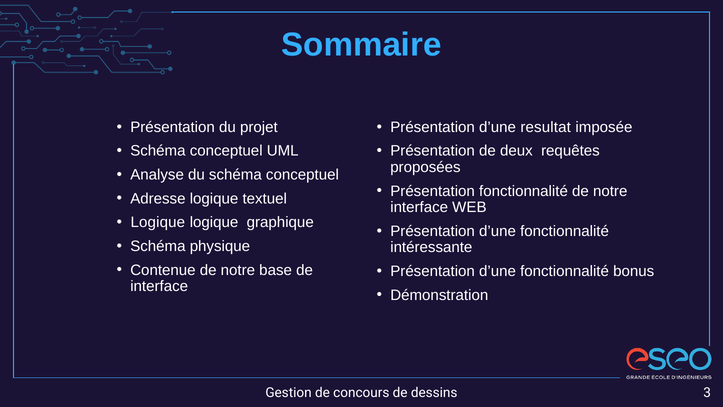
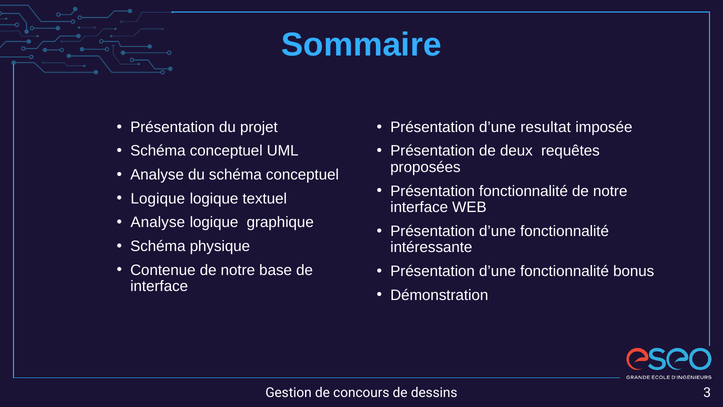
Adresse at (158, 198): Adresse -> Logique
Logique at (158, 222): Logique -> Analyse
